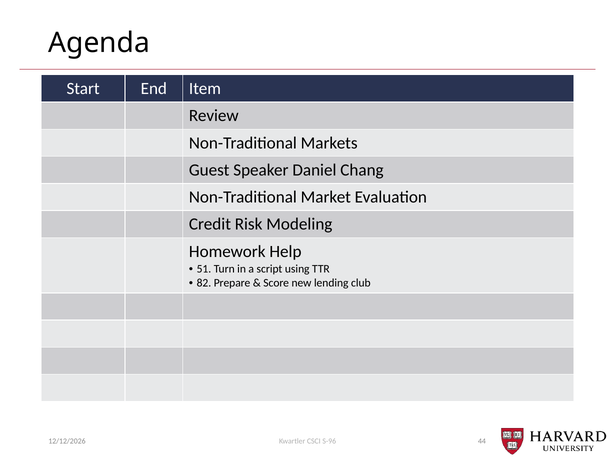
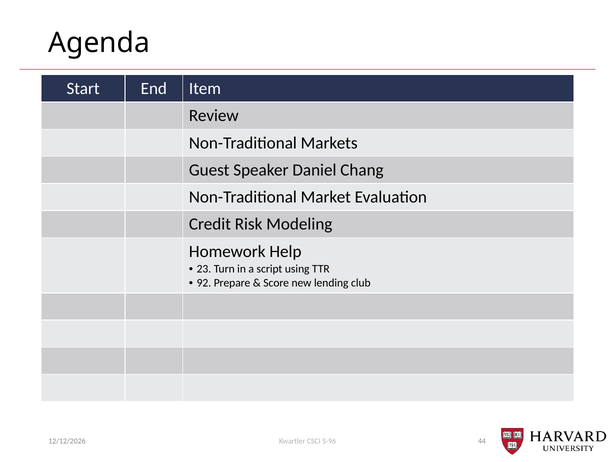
51: 51 -> 23
82: 82 -> 92
